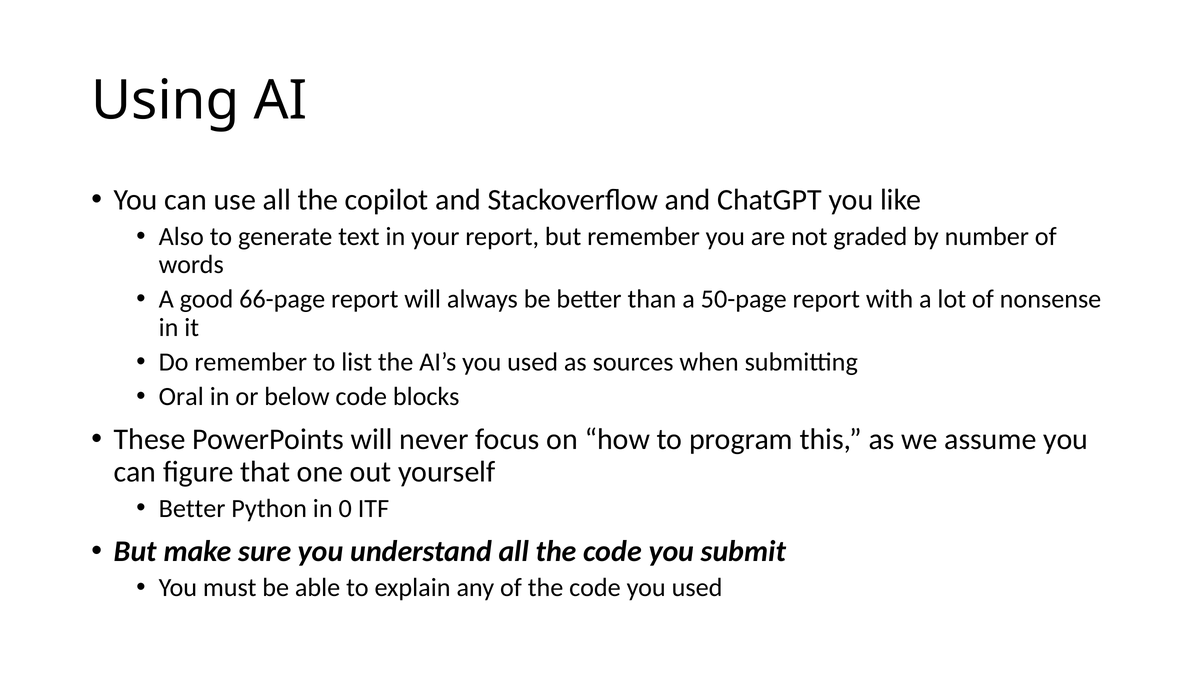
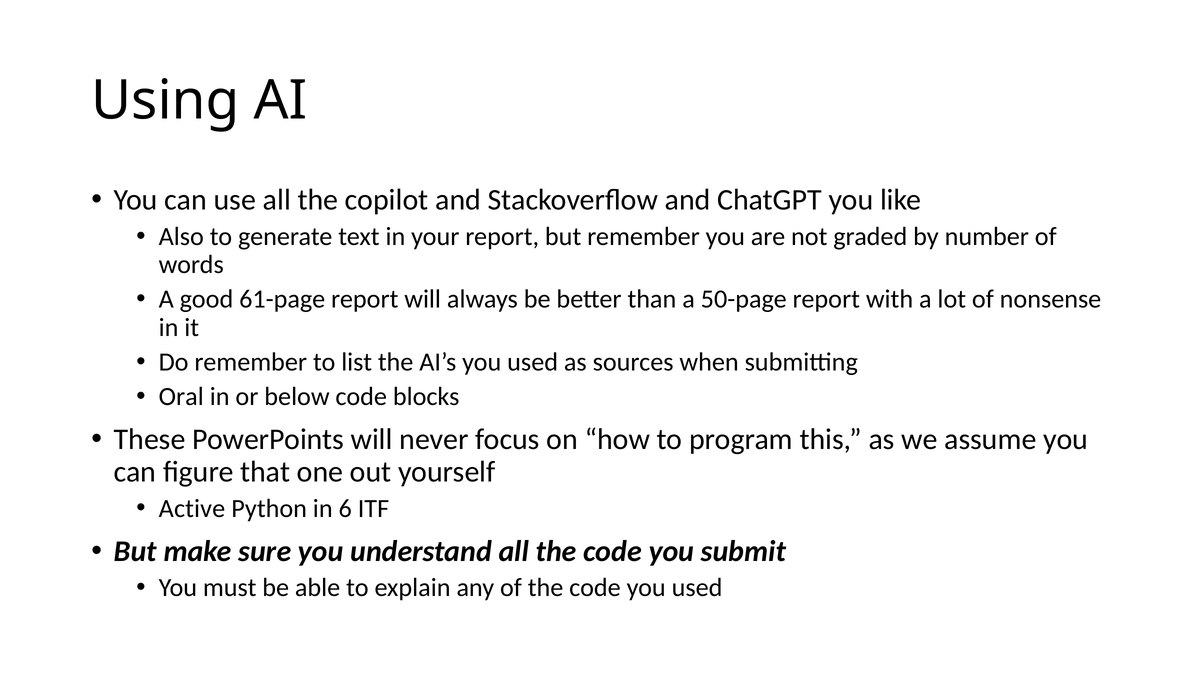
66-page: 66-page -> 61-page
Better at (192, 508): Better -> Active
0: 0 -> 6
